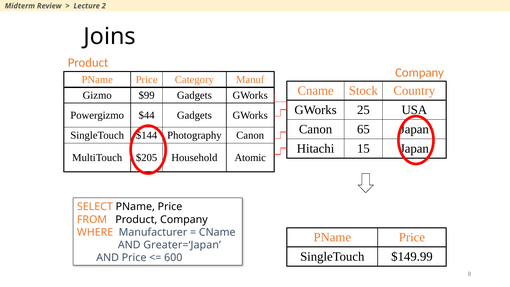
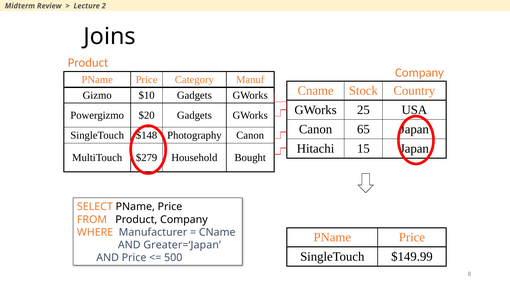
$99: $99 -> $10
$44: $44 -> $20
$144: $144 -> $148
$205: $205 -> $279
Atomic: Atomic -> Bought
600: 600 -> 500
